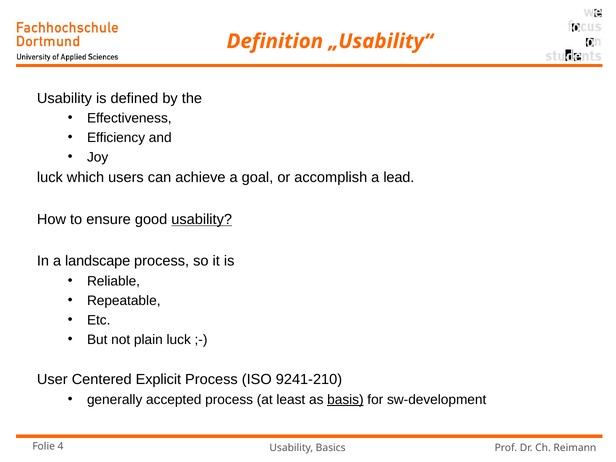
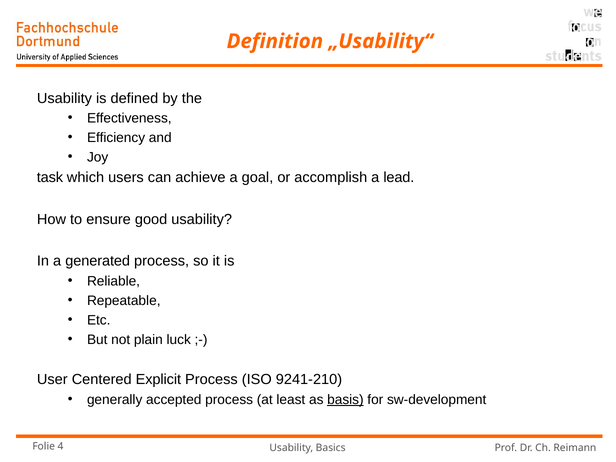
luck at (50, 178): luck -> task
usability at (202, 219) underline: present -> none
landscape: landscape -> generated
